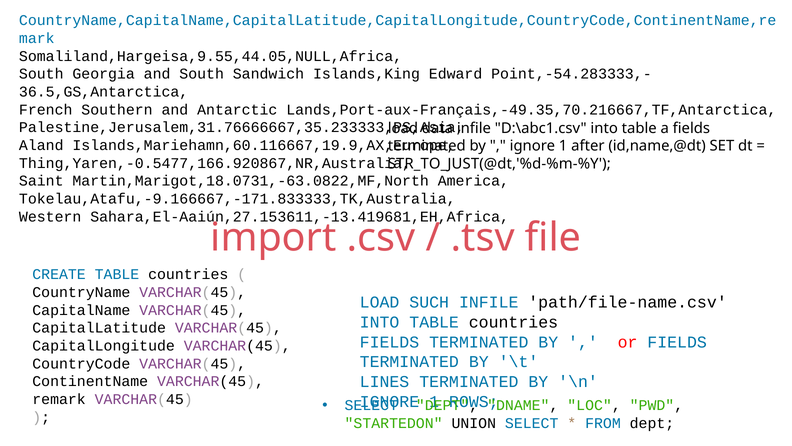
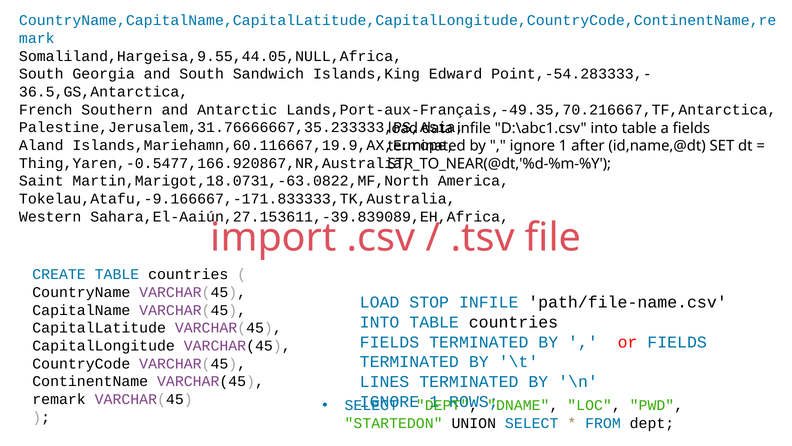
STR_TO_JUST(@dt,'%d-%m-%Y: STR_TO_JUST(@dt,'%d-%m-%Y -> STR_TO_NEAR(@dt,'%d-%m-%Y
Sahara,El-Aaiún,27.153611,-13.419681,EH,Africa: Sahara,El-Aaiún,27.153611,-13.419681,EH,Africa -> Sahara,El-Aaiún,27.153611,-39.839089,EH,Africa
SUCH: SUCH -> STOP
